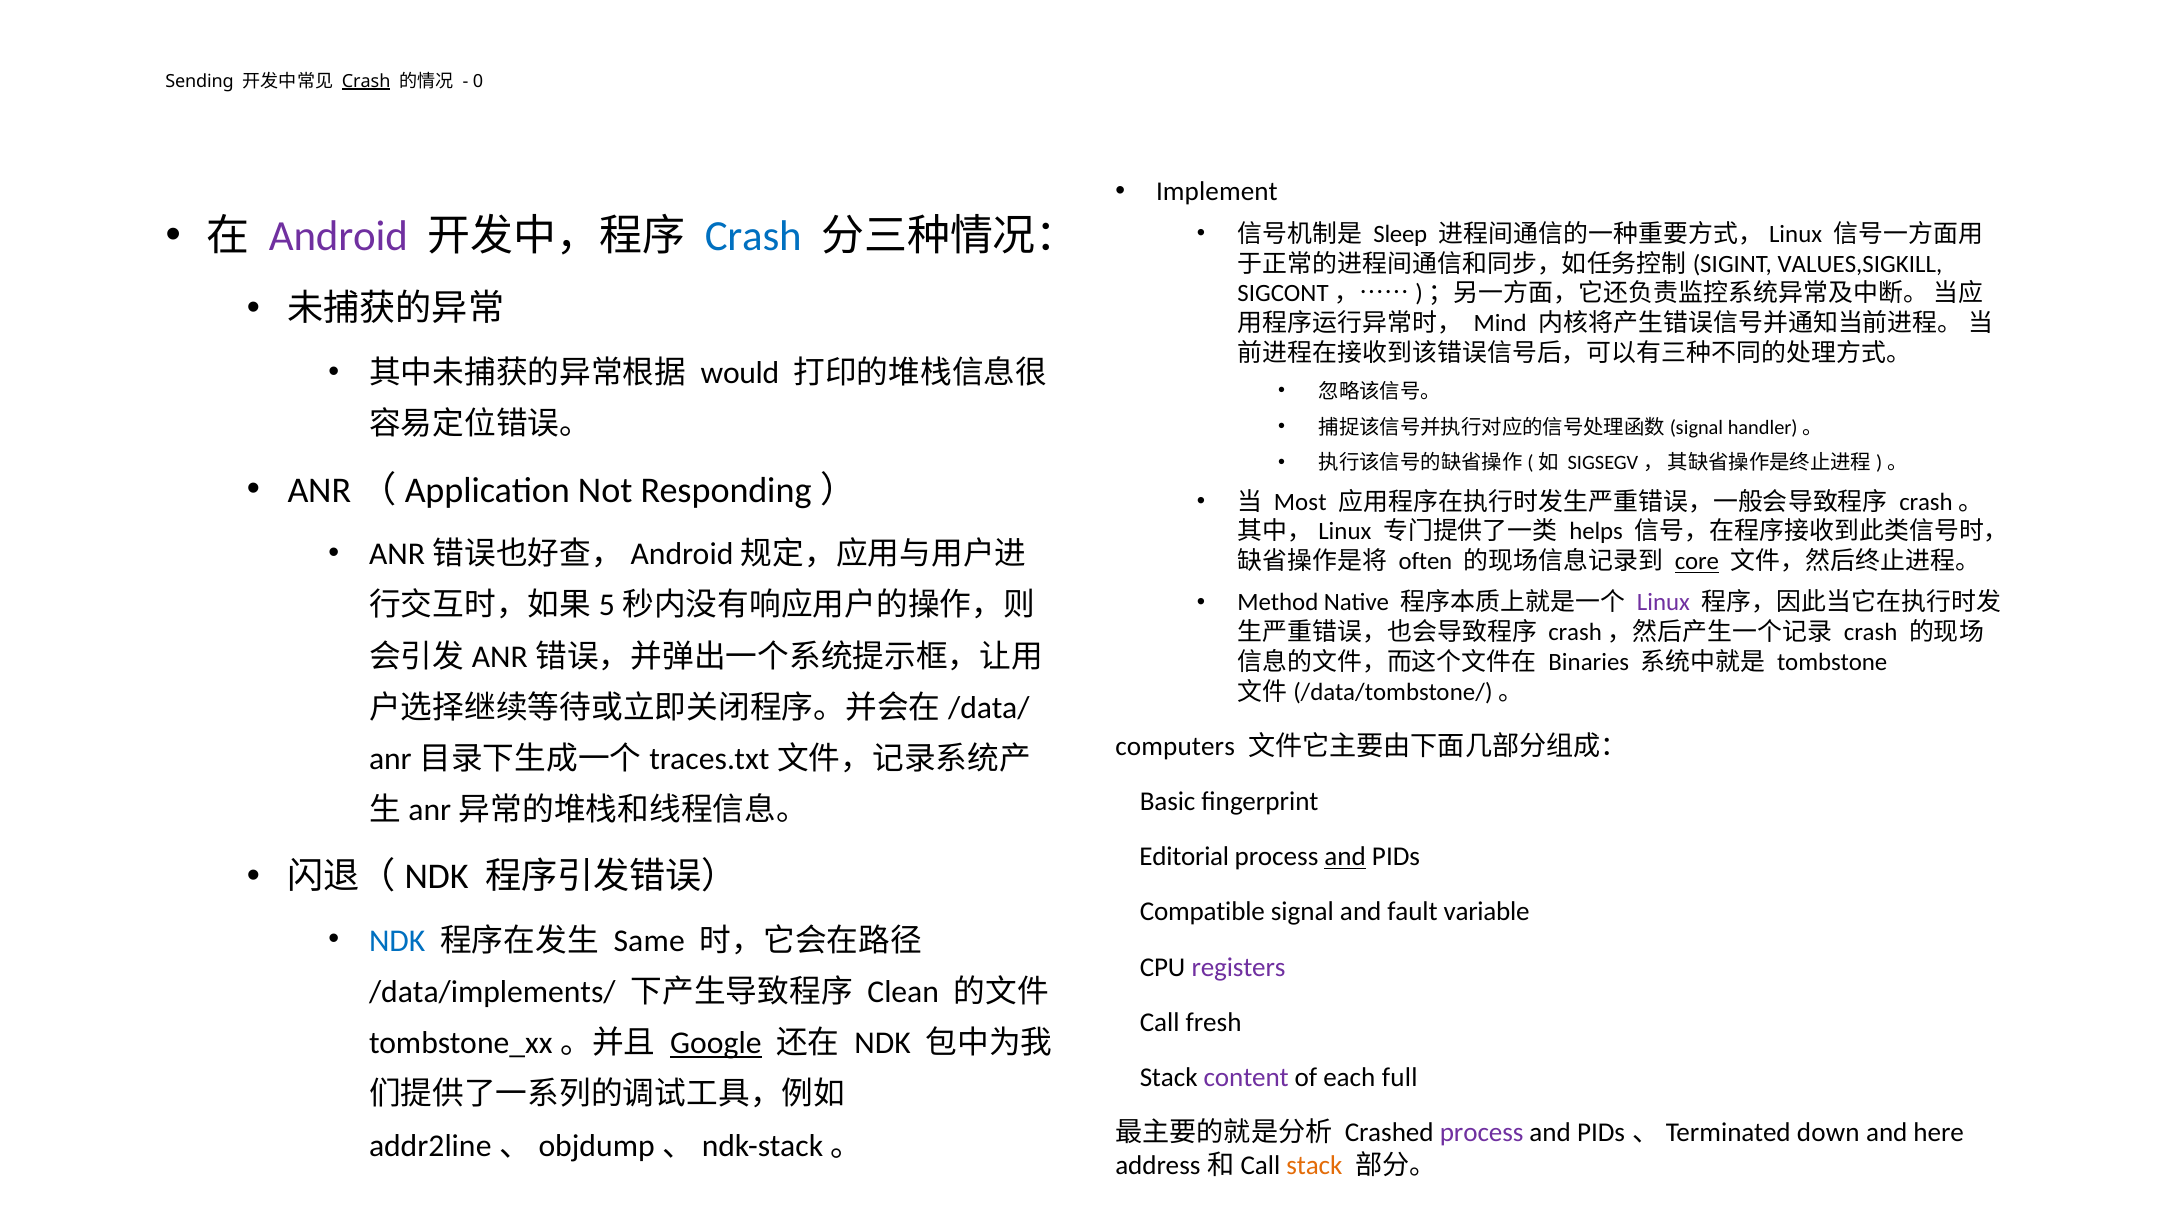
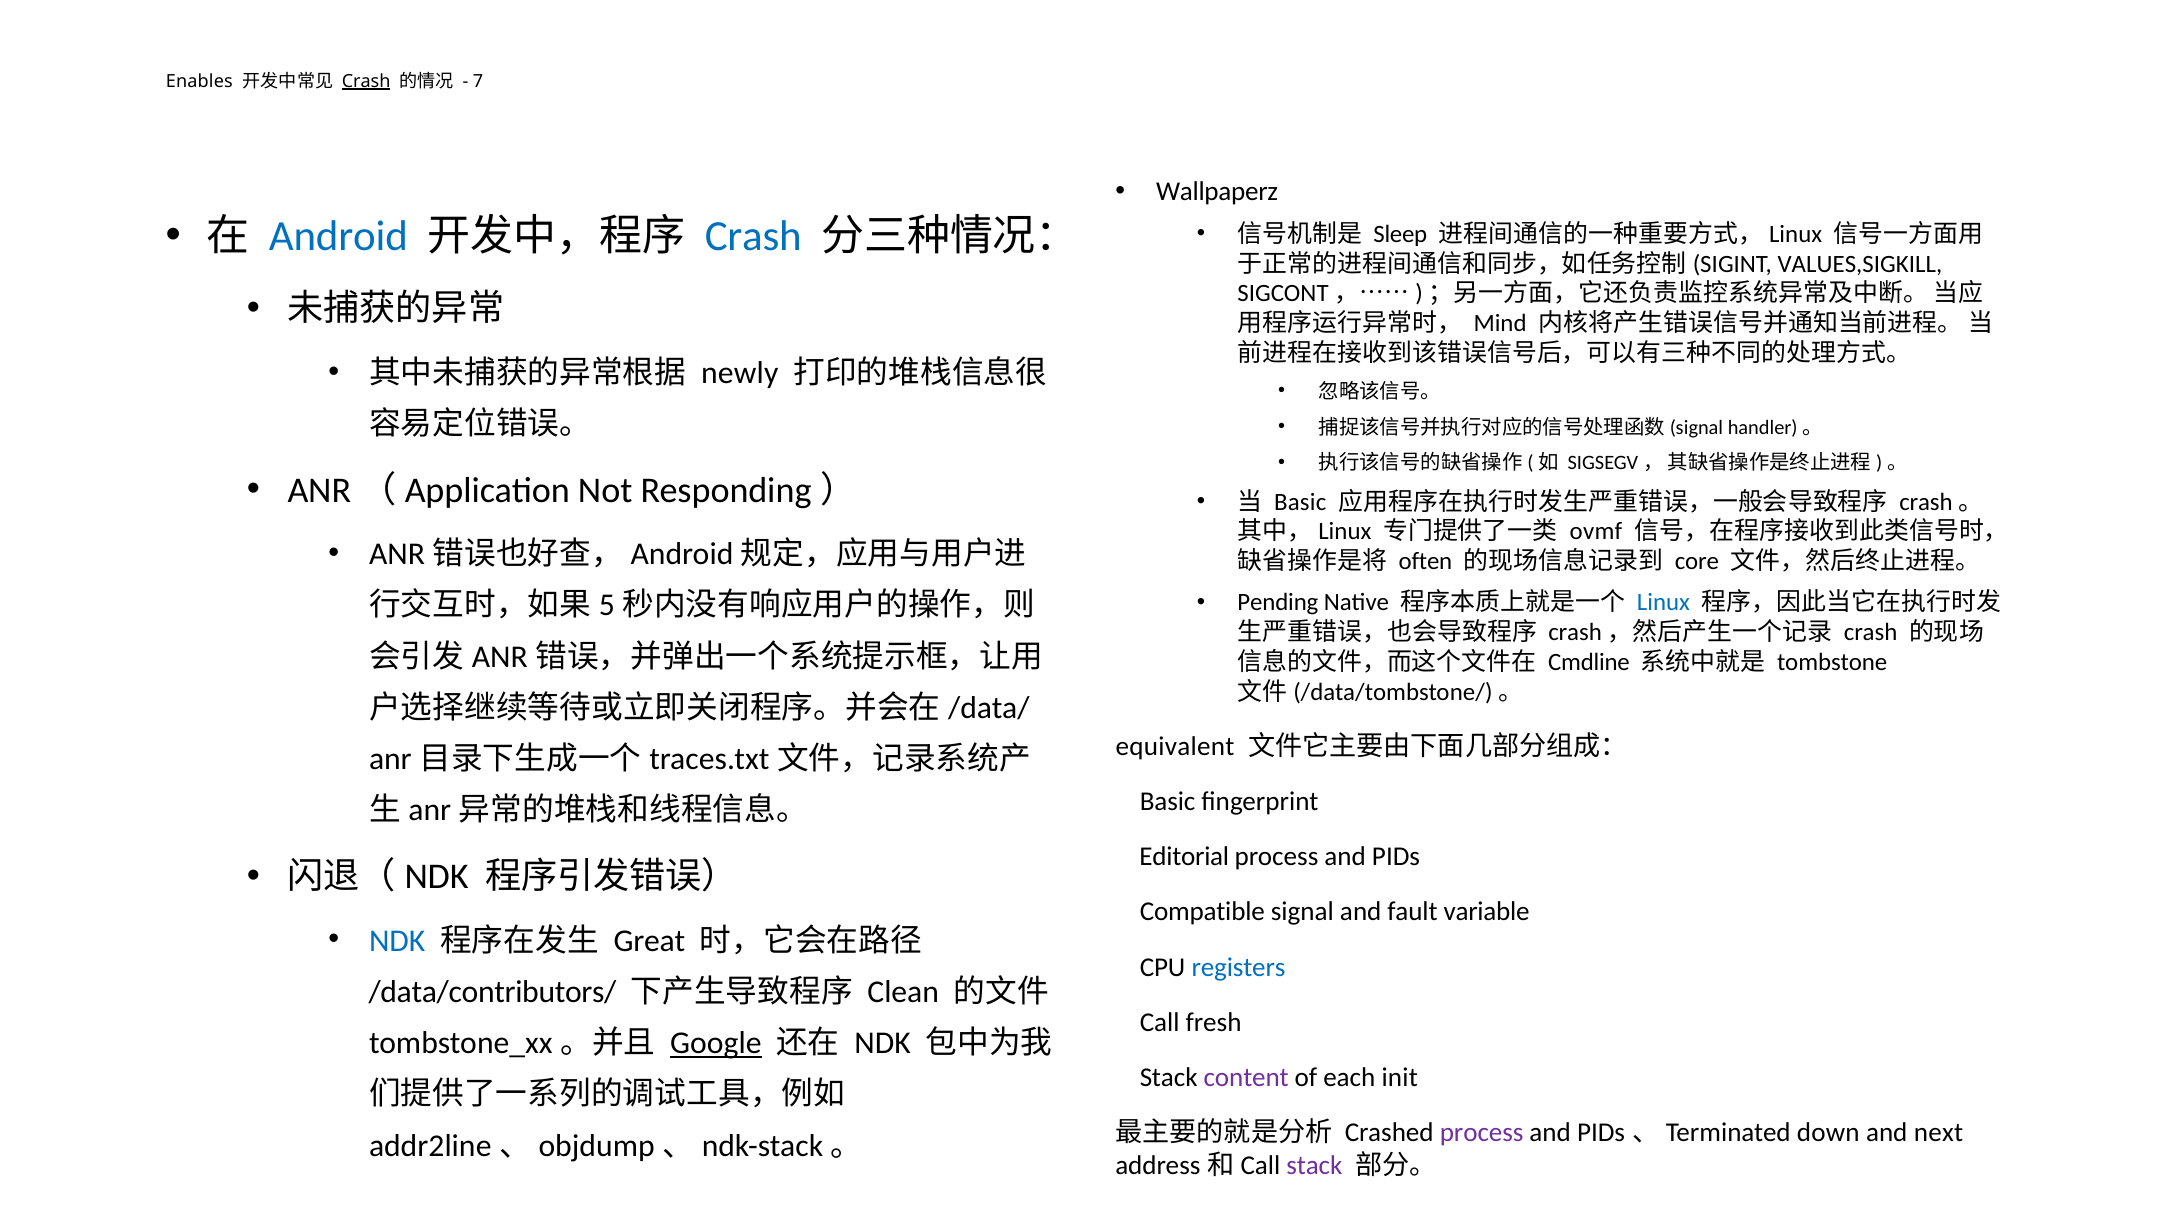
Sending: Sending -> Enables
0: 0 -> 7
Implement: Implement -> Wallpaperz
Android colour: purple -> blue
would: would -> newly
Most at (1300, 502): Most -> Basic
helps: helps -> ovmf
core underline: present -> none
Method: Method -> Pending
Linux colour: purple -> blue
Binaries: Binaries -> Cmdline
computers: computers -> equivalent
and at (1345, 857) underline: present -> none
Same: Same -> Great
registers colour: purple -> blue
/data/implements/: /data/implements/ -> /data/contributors/
full: full -> init
here: here -> next
stack at (1314, 1165) colour: orange -> purple
